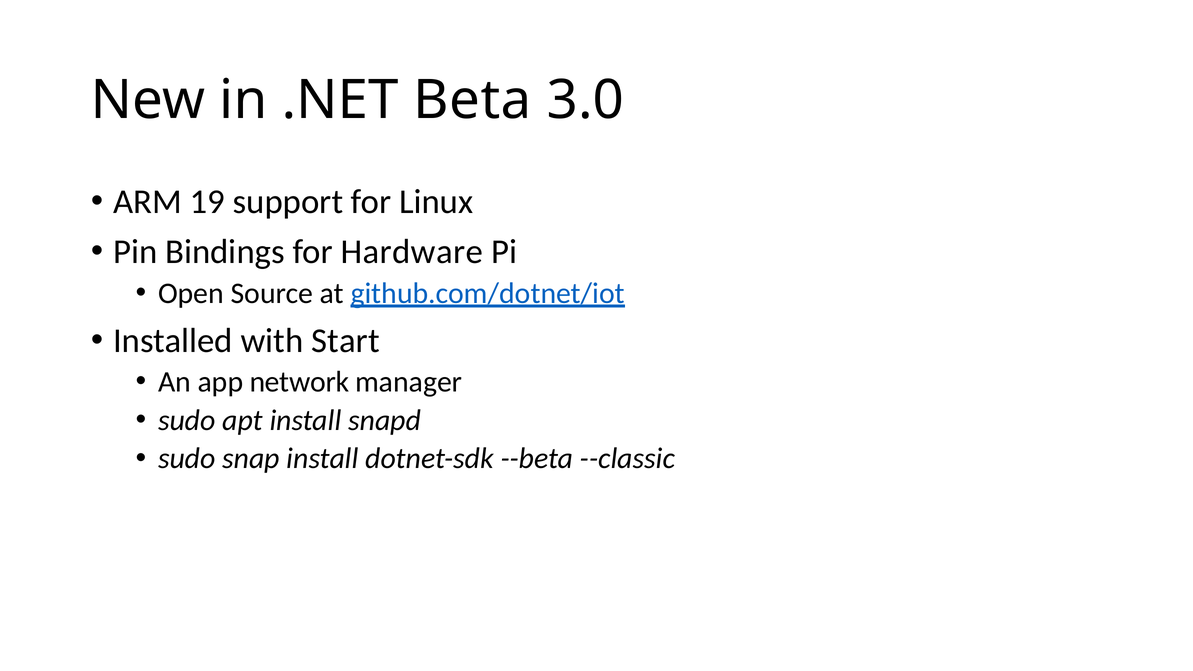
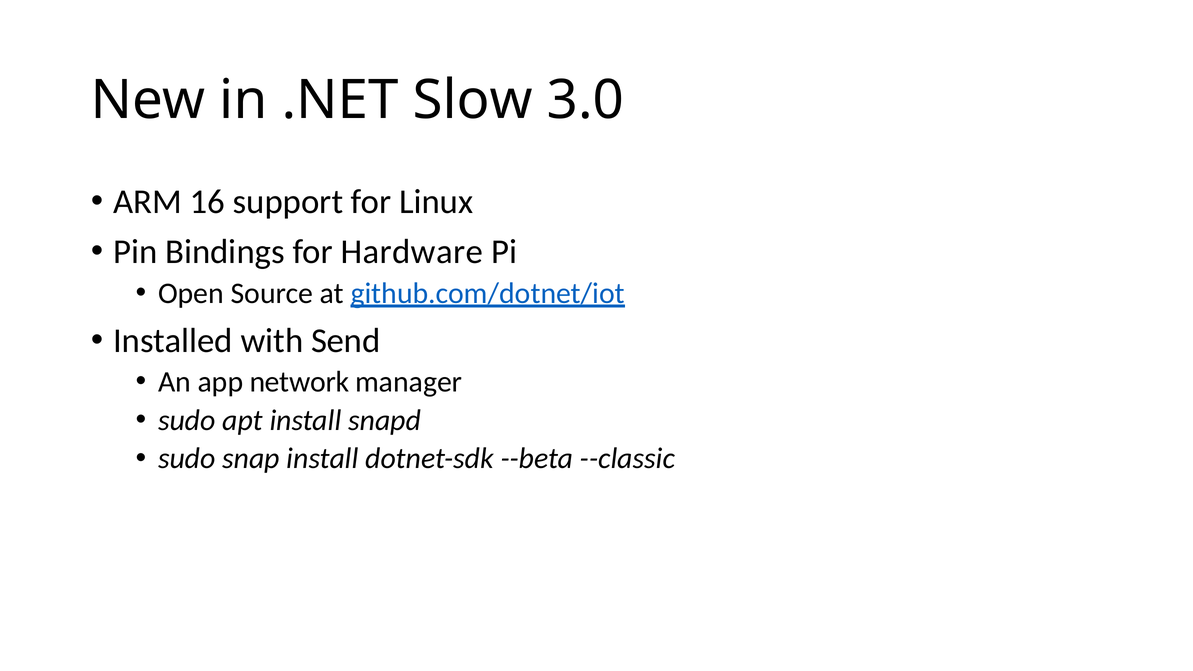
Beta: Beta -> Slow
19: 19 -> 16
Start: Start -> Send
